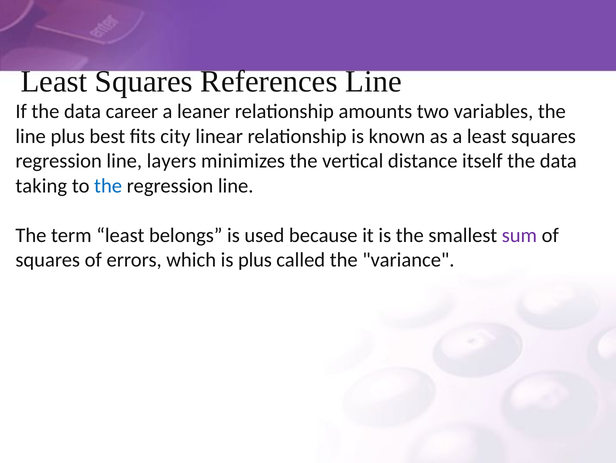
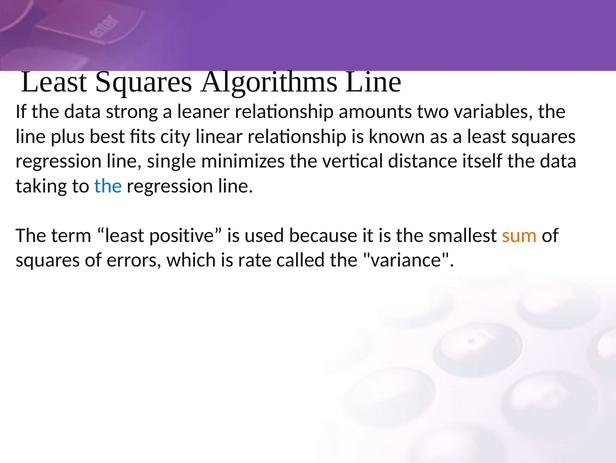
References: References -> Algorithms
career: career -> strong
layers: layers -> single
belongs: belongs -> positive
sum colour: purple -> orange
is plus: plus -> rate
